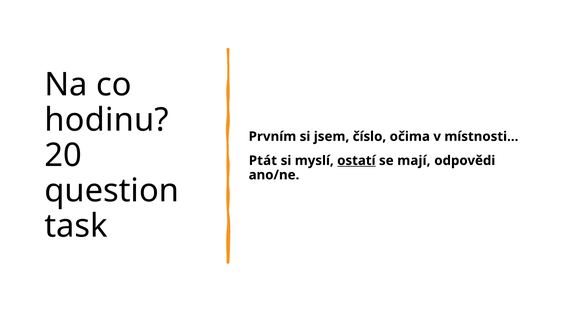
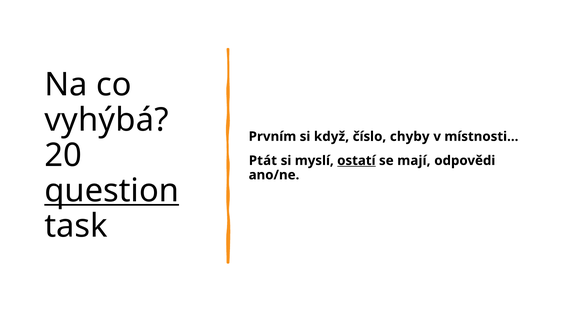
hodinu: hodinu -> vyhýbá
jsem: jsem -> když
očima: očima -> chyby
question underline: none -> present
